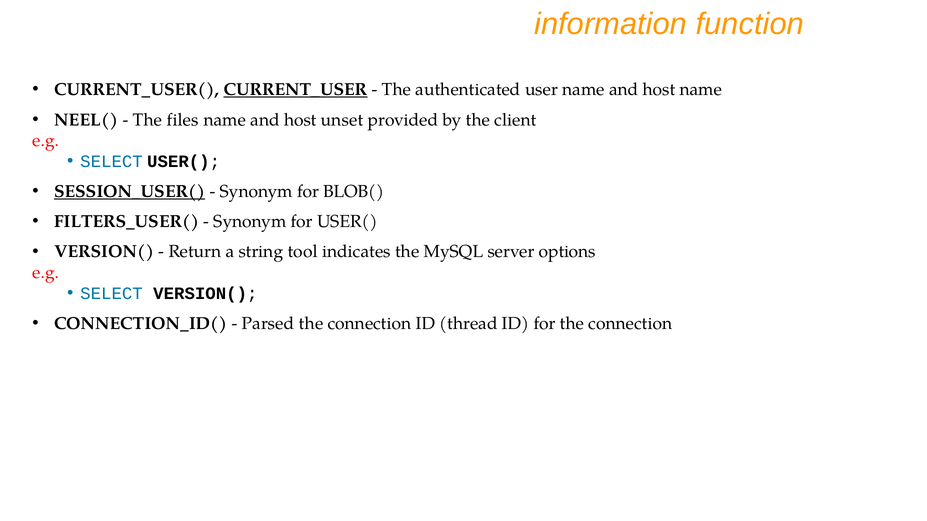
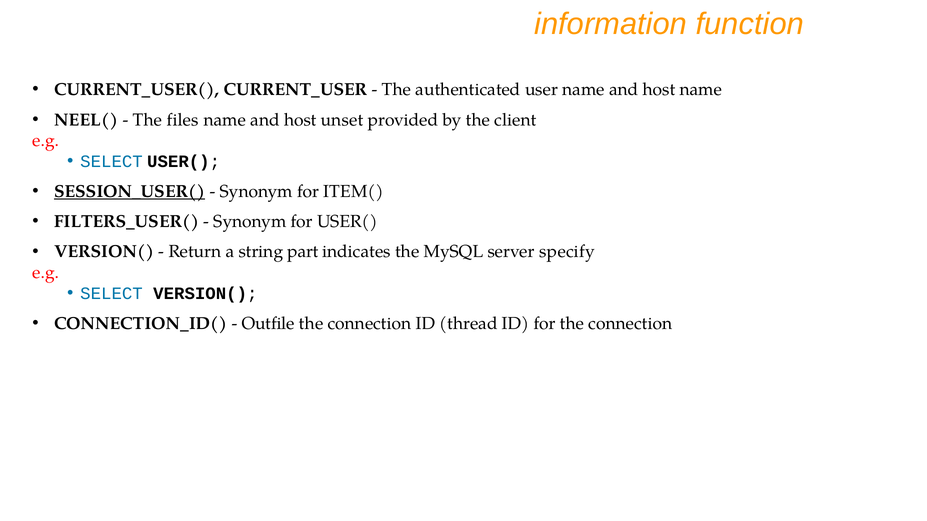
CURRENT_USER underline: present -> none
BLOB(: BLOB( -> ITEM(
tool: tool -> part
options: options -> specify
Parsed: Parsed -> Outfile
